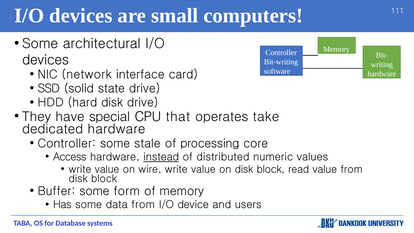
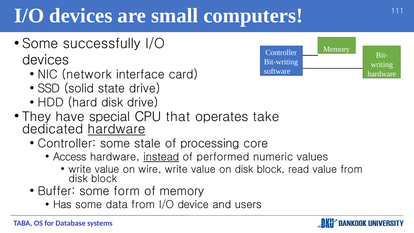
architectural: architectural -> successfully
hardware at (116, 129) underline: none -> present
distributed: distributed -> performed
